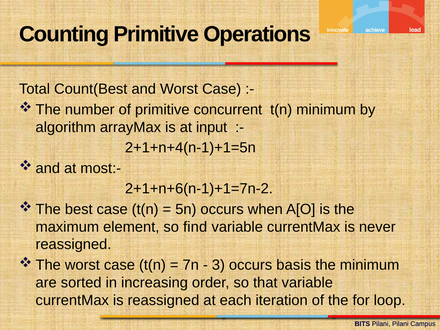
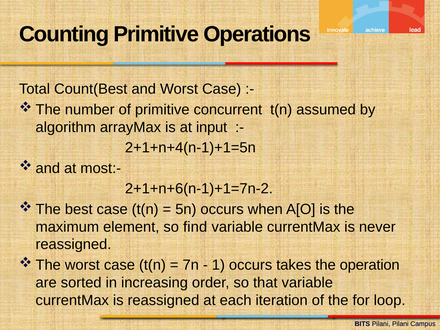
t(n minimum: minimum -> assumed
3: 3 -> 1
basis: basis -> takes
the minimum: minimum -> operation
